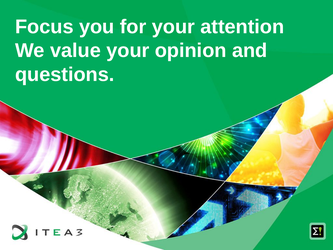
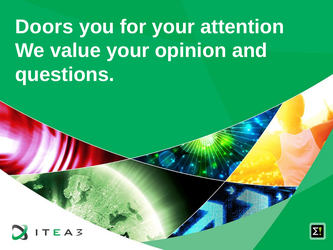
Focus: Focus -> Doors
